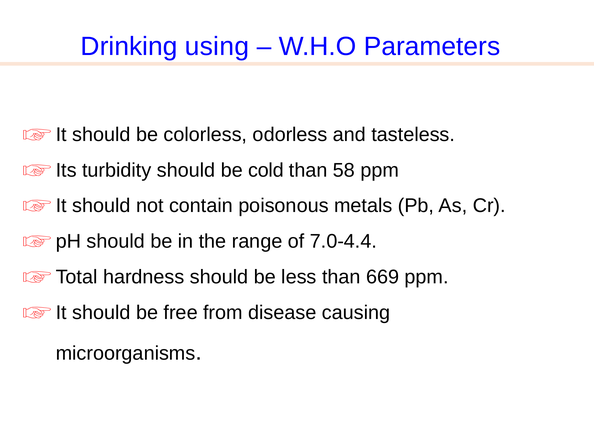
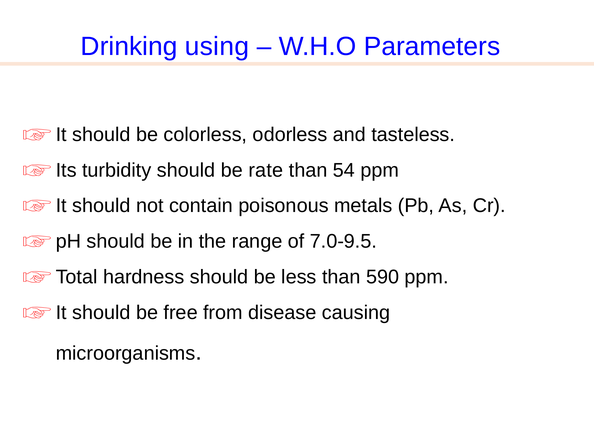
cold: cold -> rate
58: 58 -> 54
7.0-4.4: 7.0-4.4 -> 7.0-9.5
669: 669 -> 590
